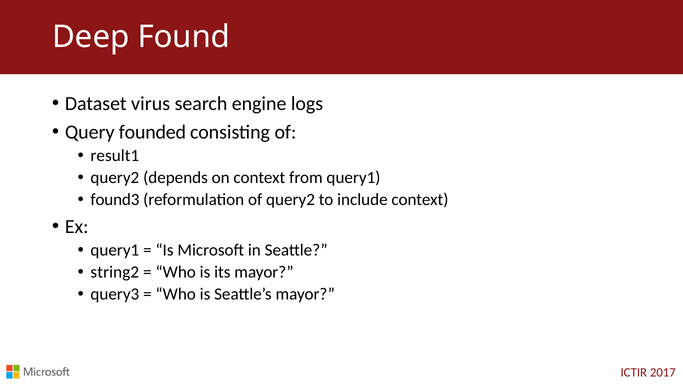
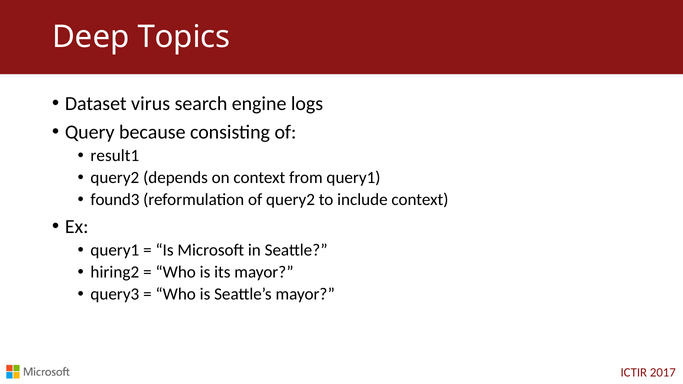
Found: Found -> Topics
founded: founded -> because
string2: string2 -> hiring2
